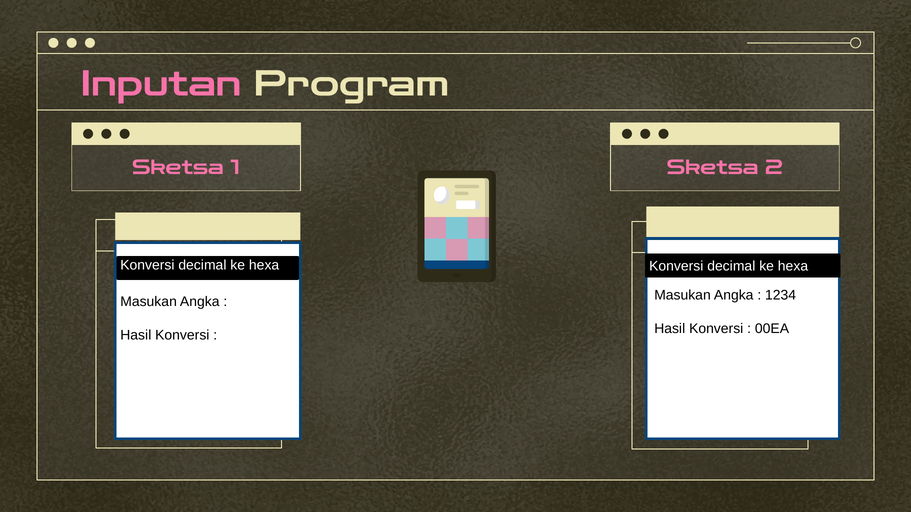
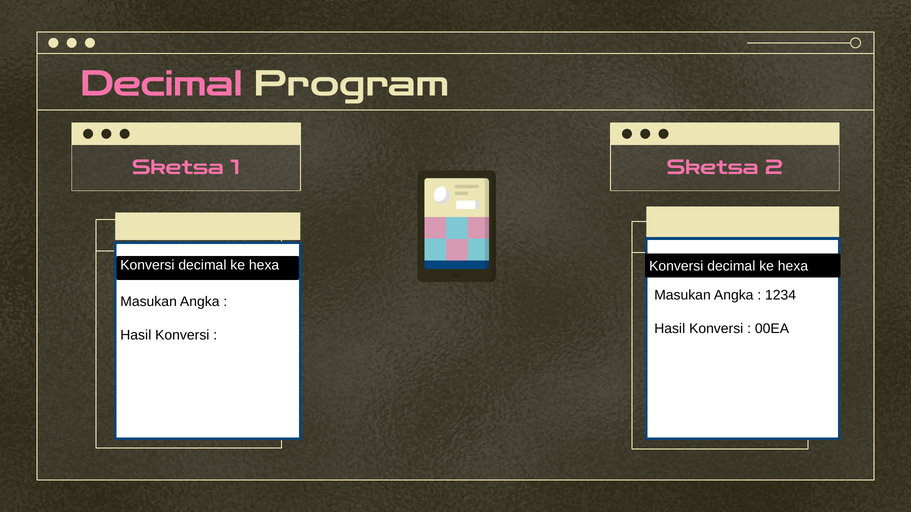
Inputan at (161, 84): Inputan -> Decimal
